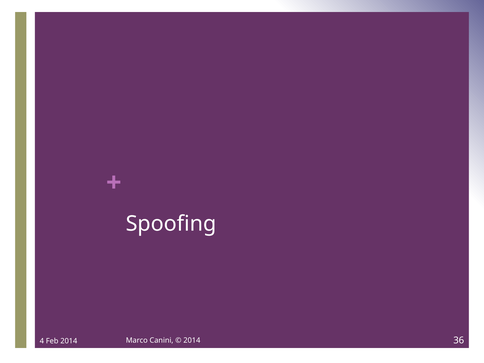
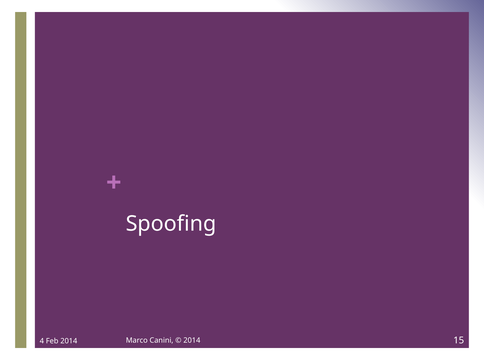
36: 36 -> 15
